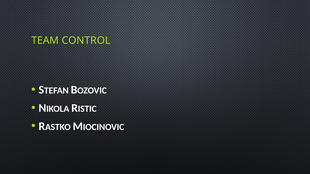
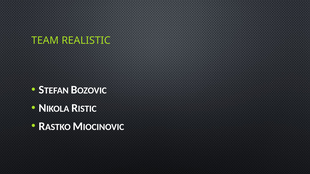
CONTROL: CONTROL -> REALISTIC
